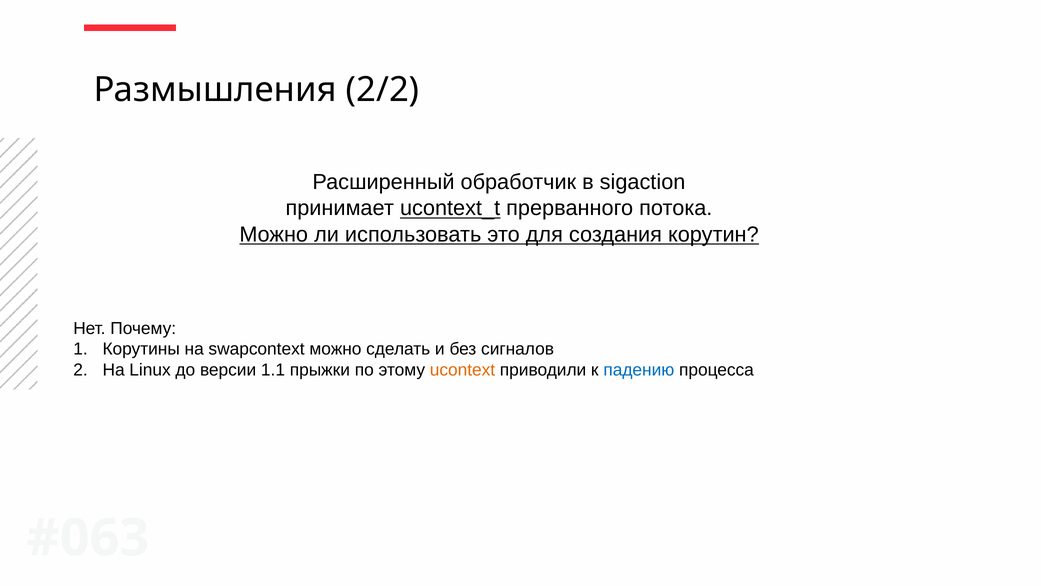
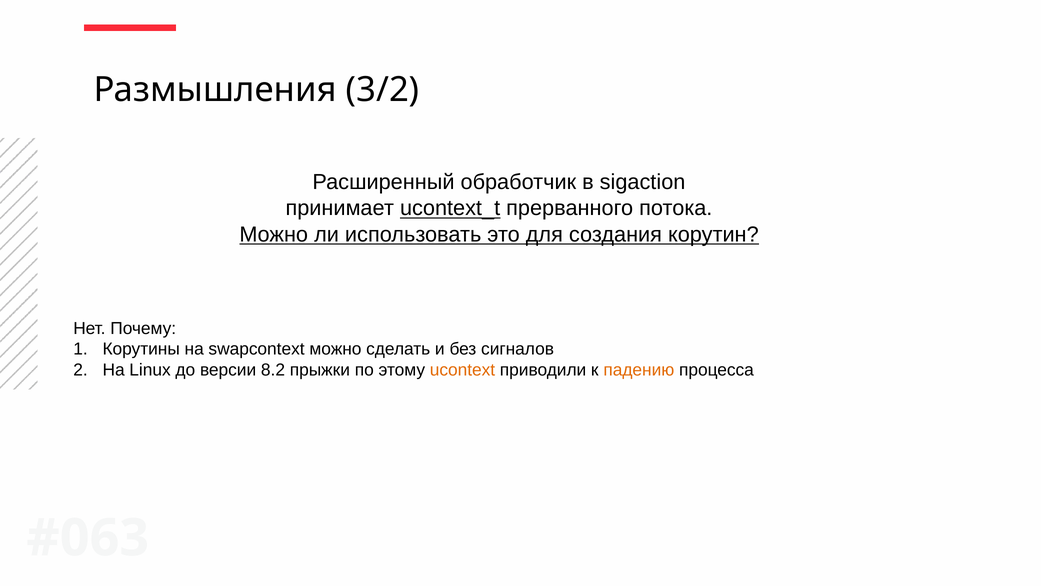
2/2: 2/2 -> 3/2
1.1: 1.1 -> 8.2
падению colour: blue -> orange
